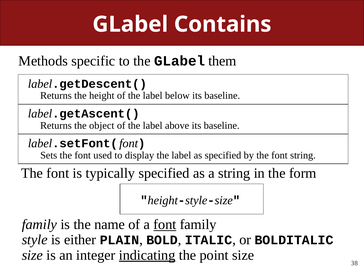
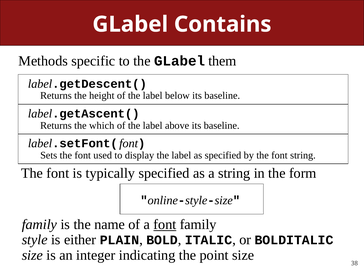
object: object -> which
height at (163, 200): height -> online
indicating underline: present -> none
